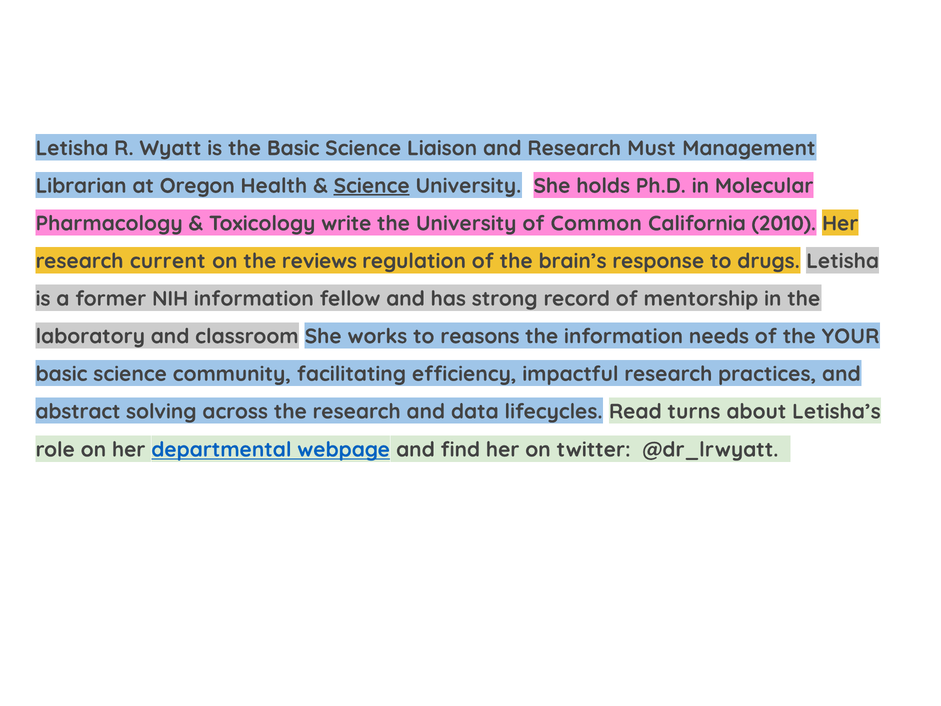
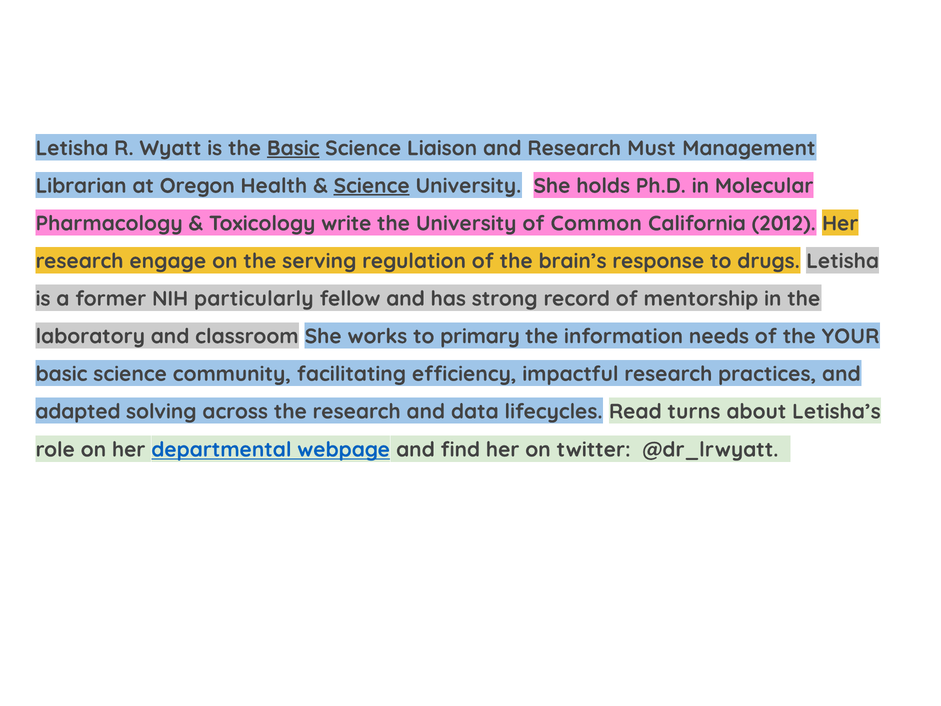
Basic at (293, 148) underline: none -> present
2010: 2010 -> 2012
current: current -> engage
reviews: reviews -> serving
NIH information: information -> particularly
reasons: reasons -> primary
abstract: abstract -> adapted
